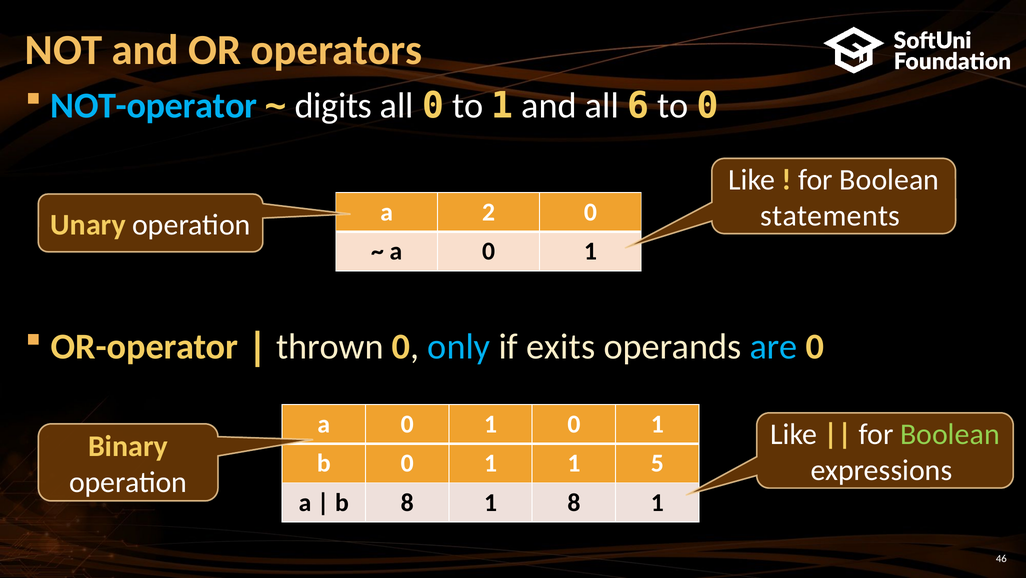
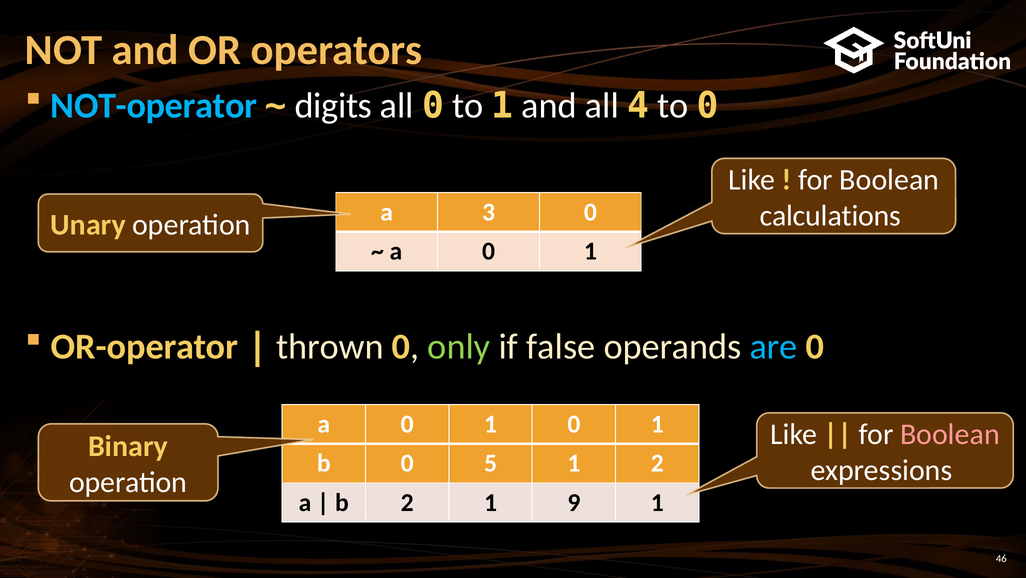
6: 6 -> 4
2: 2 -> 3
statements: statements -> calculations
only colour: light blue -> light green
exits: exits -> false
Boolean at (950, 434) colour: light green -> pink
b 0 1: 1 -> 5
1 5: 5 -> 2
b 8: 8 -> 2
1 8: 8 -> 9
